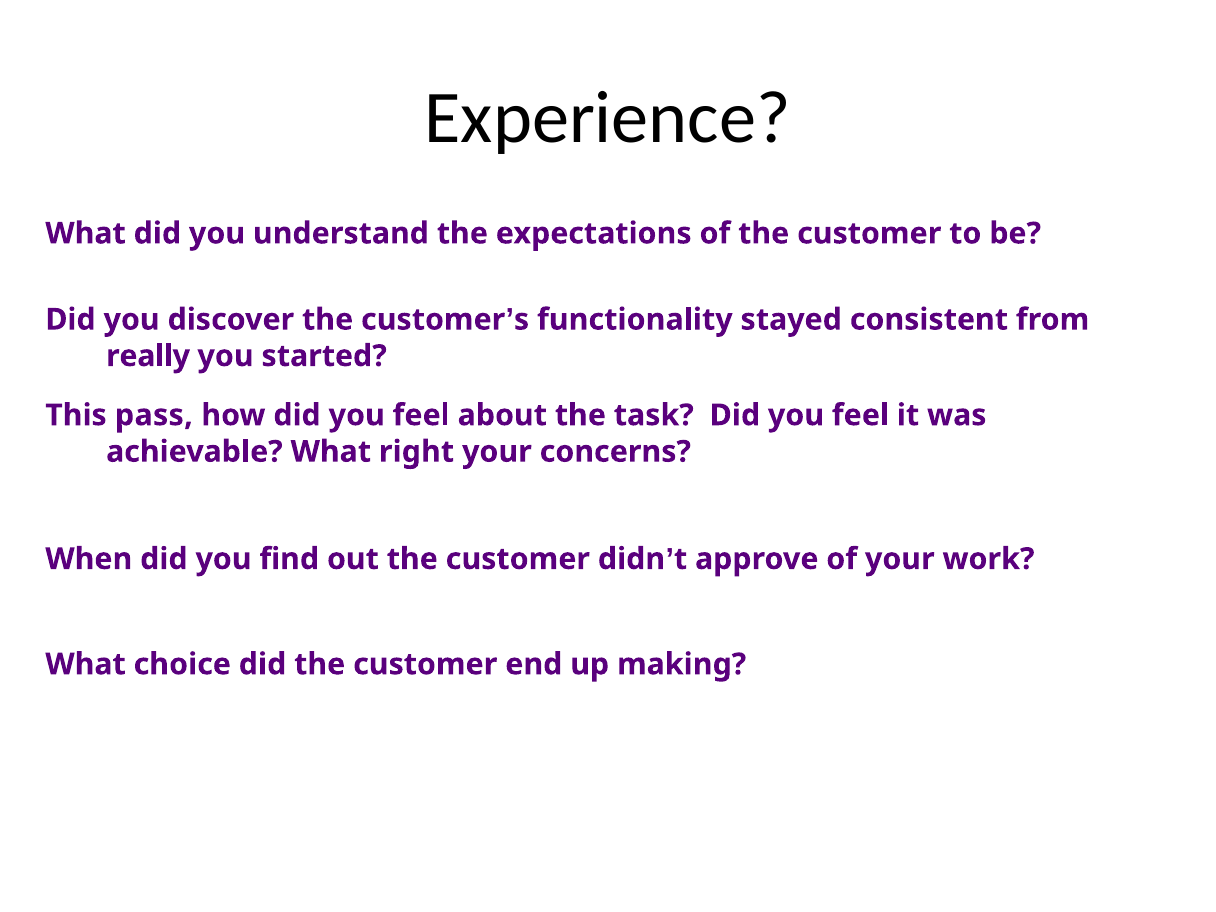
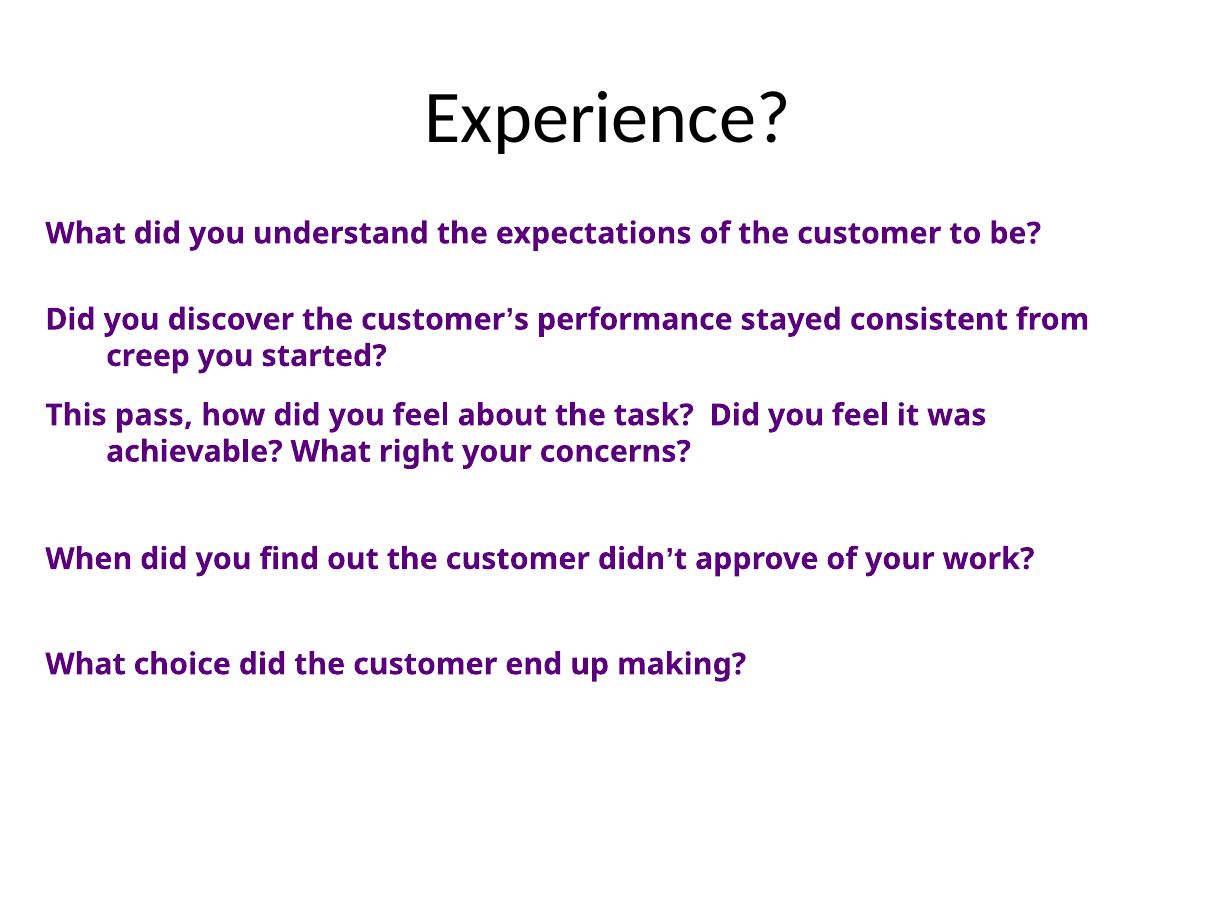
functionality: functionality -> performance
really: really -> creep
